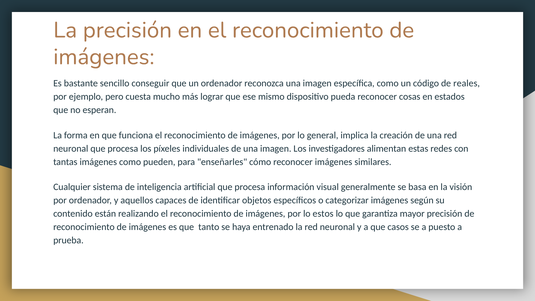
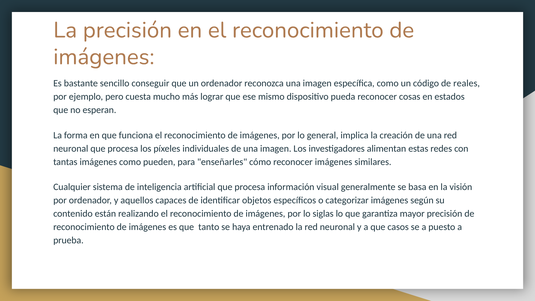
estos: estos -> siglas
